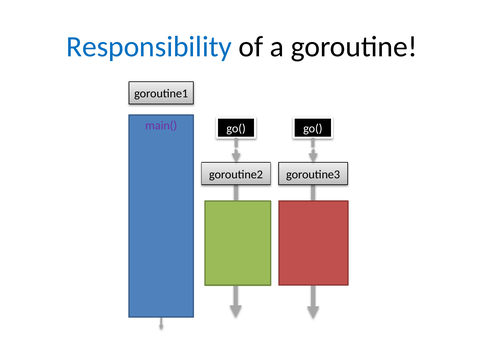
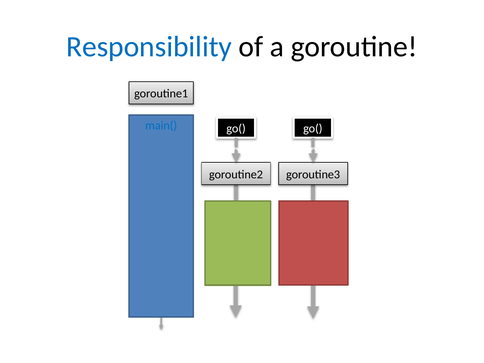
main( colour: purple -> blue
